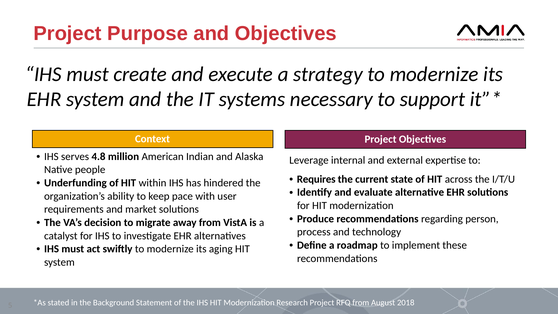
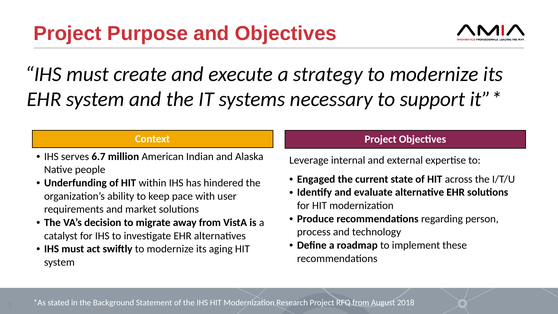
4.8: 4.8 -> 6.7
Requires: Requires -> Engaged
